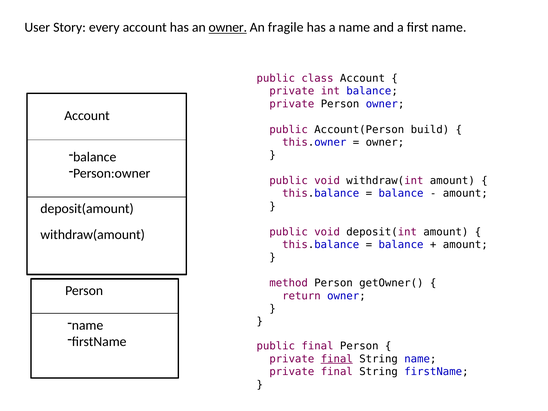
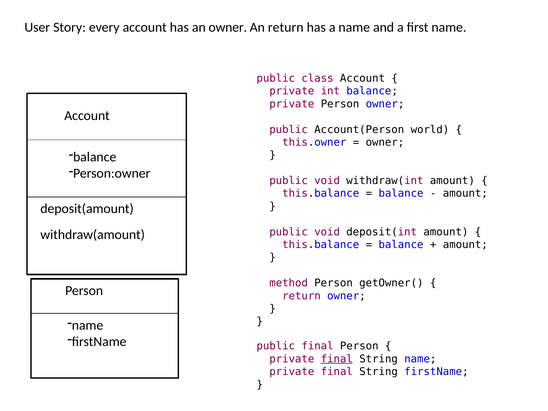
owner at (228, 27) underline: present -> none
An fragile: fragile -> return
build: build -> world
